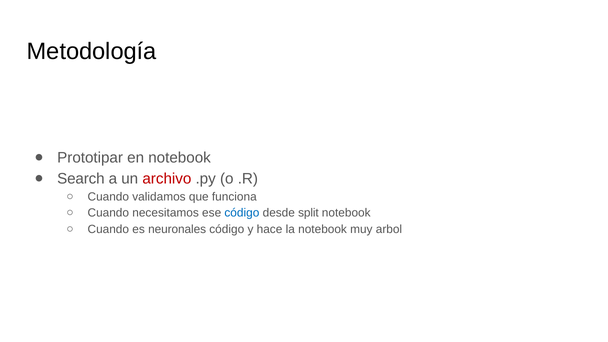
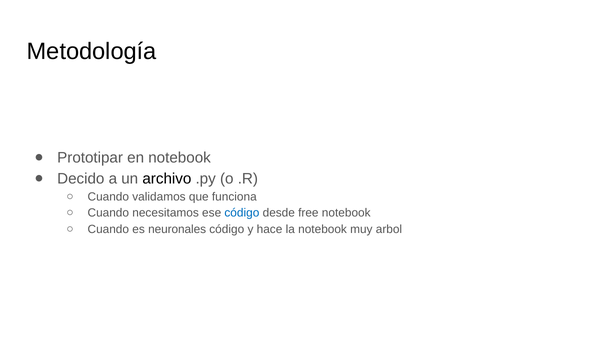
Search: Search -> Decido
archivo colour: red -> black
split: split -> free
